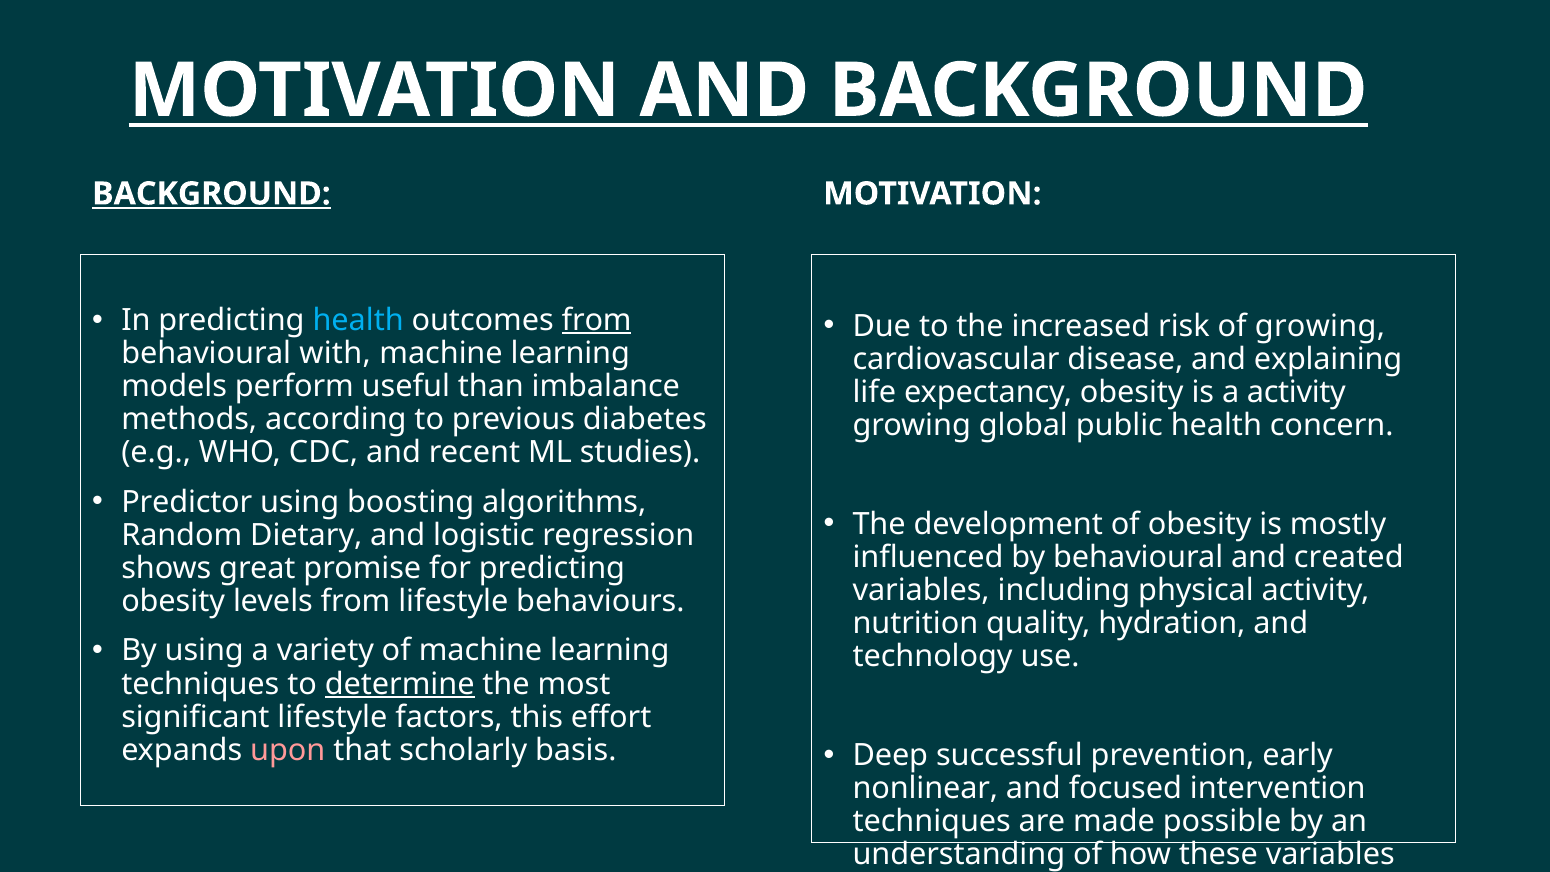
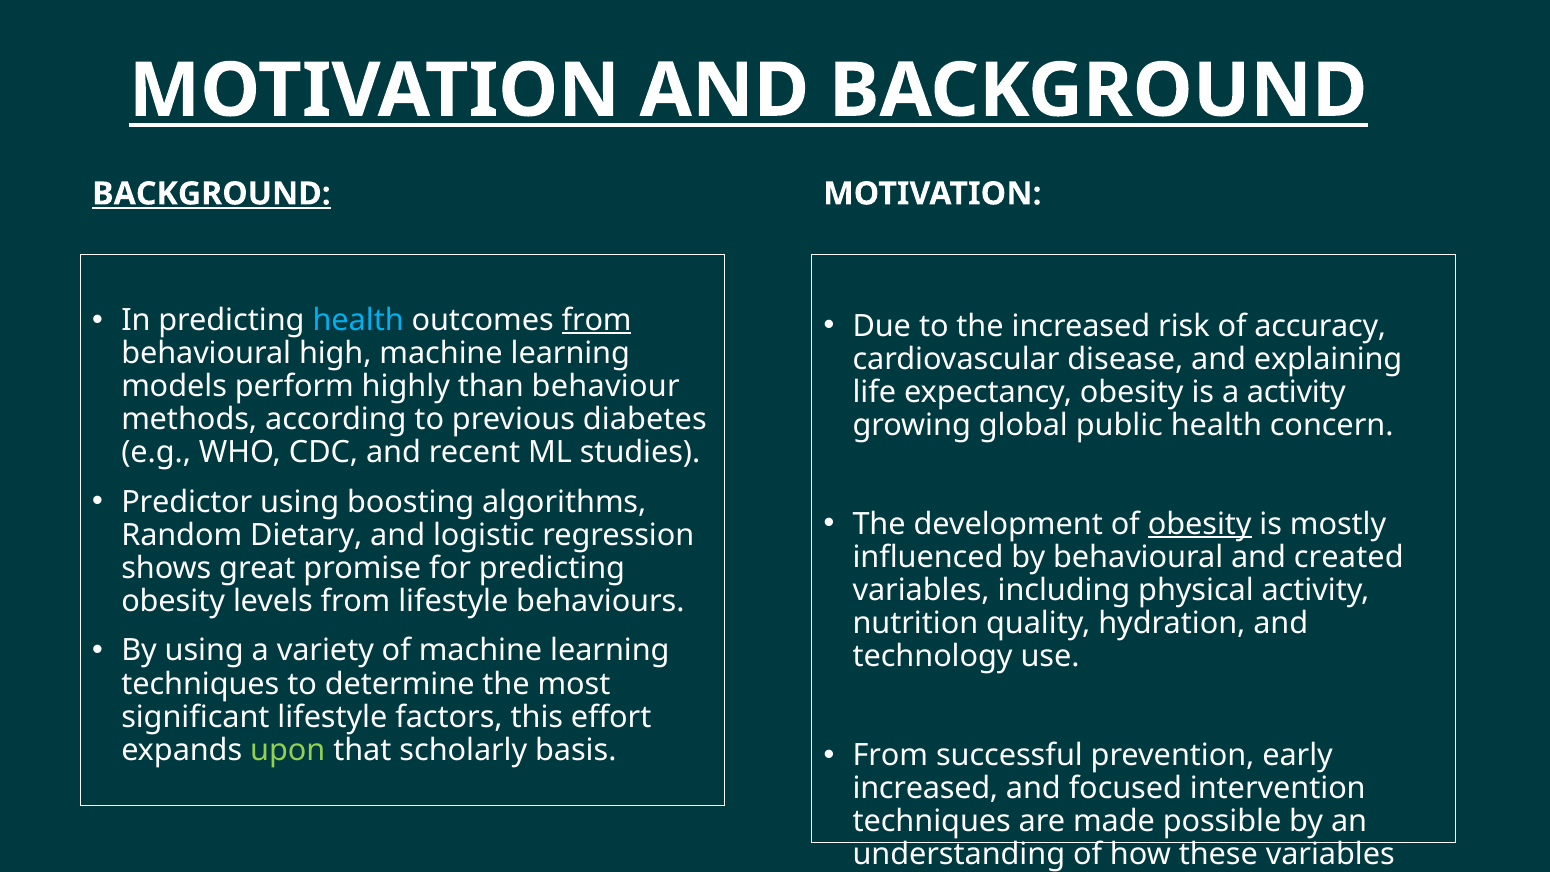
of growing: growing -> accuracy
with: with -> high
useful: useful -> highly
imbalance: imbalance -> behaviour
obesity at (1200, 524) underline: none -> present
determine underline: present -> none
Deep at (890, 755): Deep -> From
upon colour: pink -> light green
nonlinear at (925, 788): nonlinear -> increased
